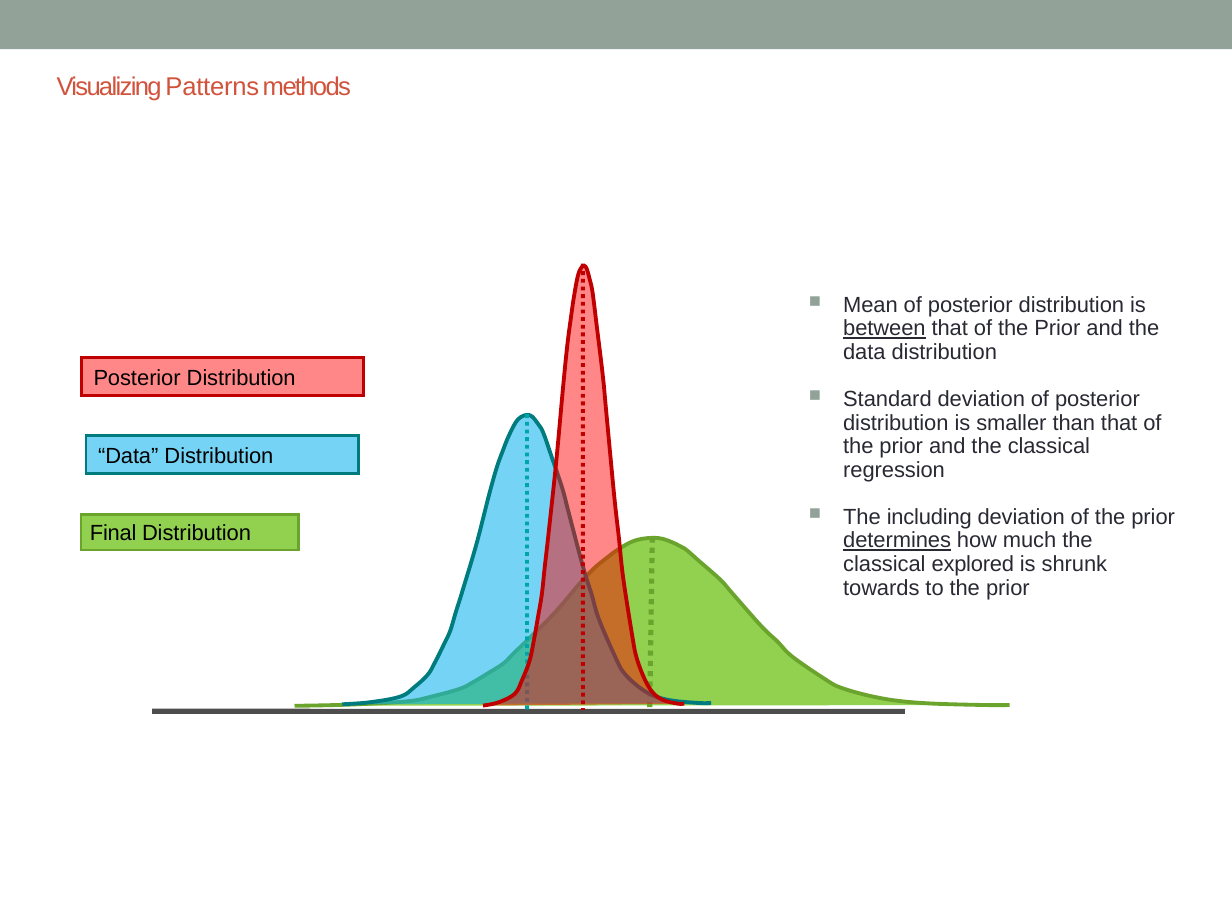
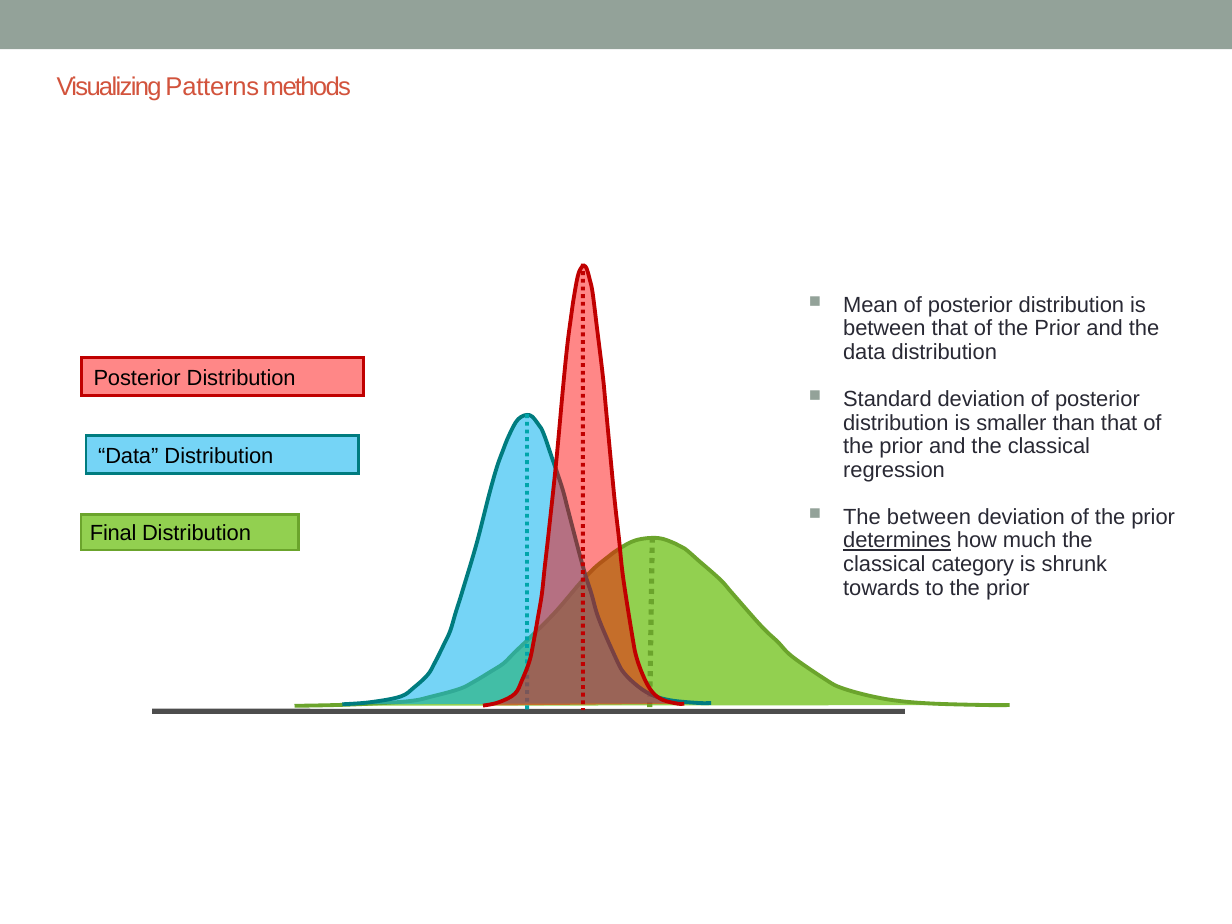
between at (884, 329) underline: present -> none
The including: including -> between
explored: explored -> category
